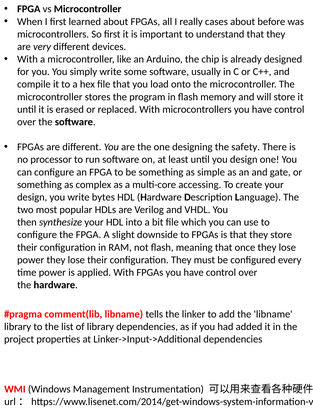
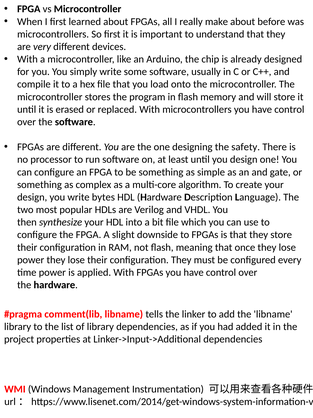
cases: cases -> make
accessing: accessing -> algorithm
